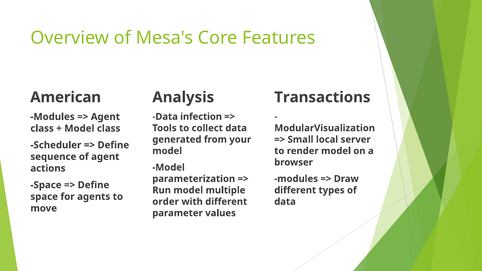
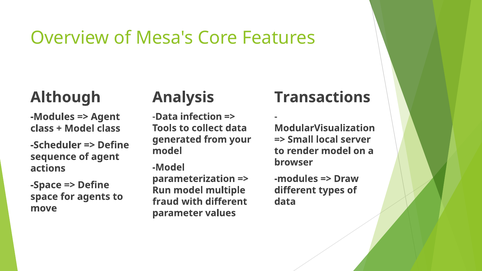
American: American -> Although
order: order -> fraud
